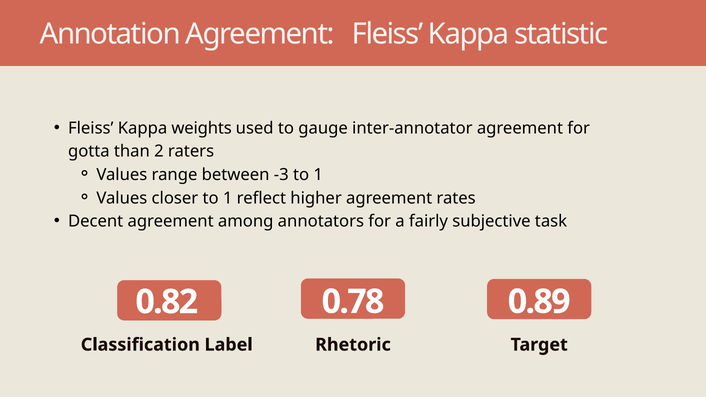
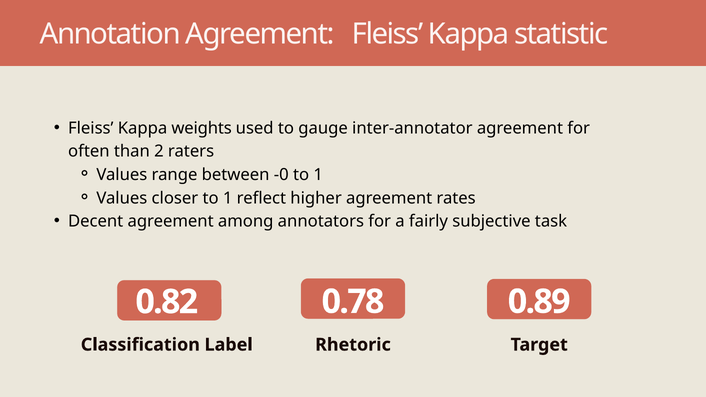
gotta: gotta -> often
-3: -3 -> -0
